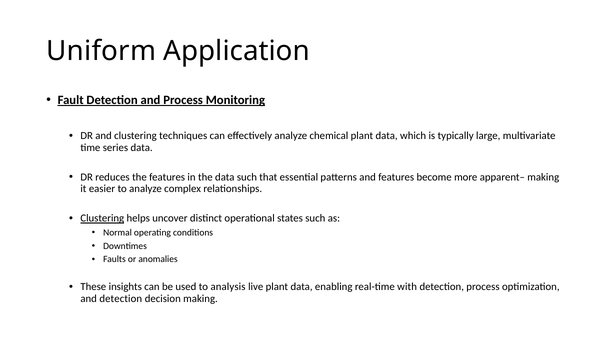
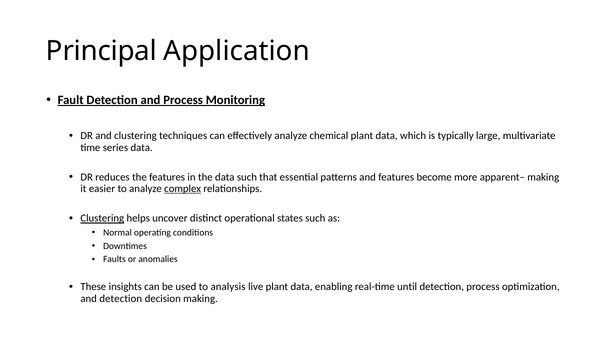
Uniform: Uniform -> Principal
complex underline: none -> present
with: with -> until
